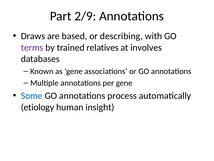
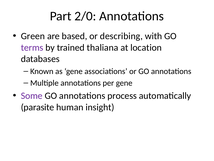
2/9: 2/9 -> 2/0
Draws: Draws -> Green
relatives: relatives -> thaliana
involves: involves -> location
Some colour: blue -> purple
etiology: etiology -> parasite
